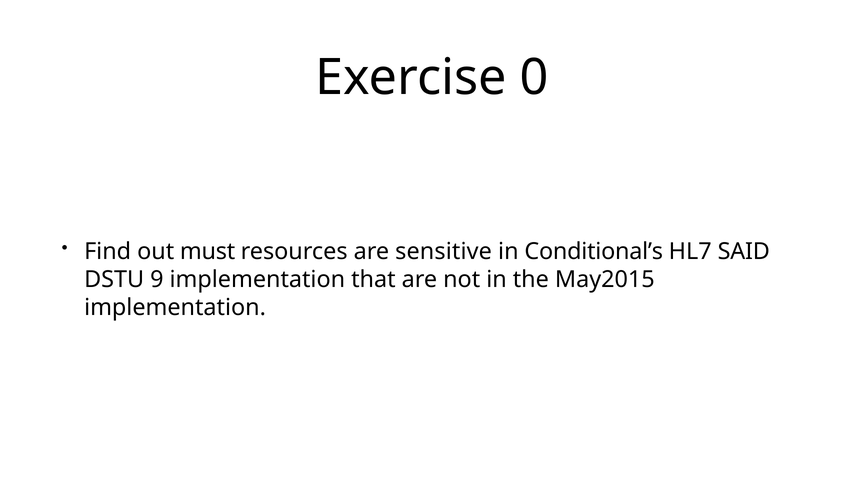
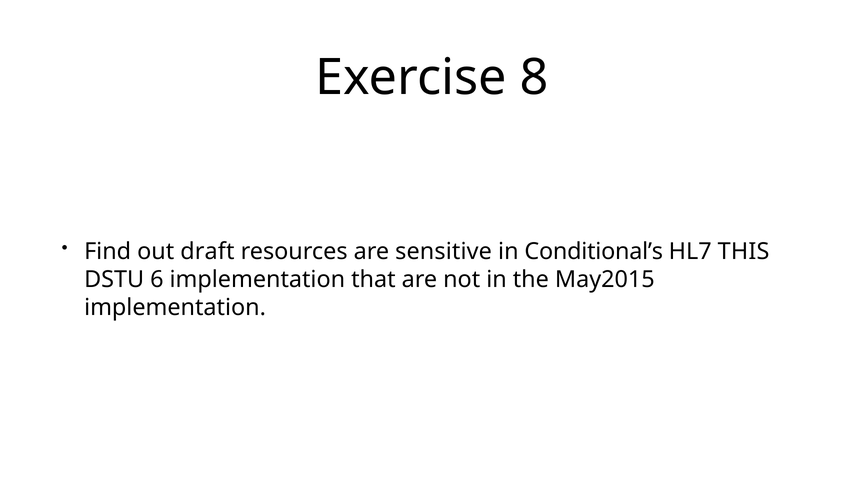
0: 0 -> 8
must: must -> draft
SAID: SAID -> THIS
9: 9 -> 6
